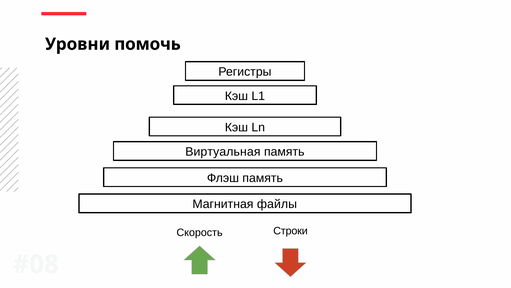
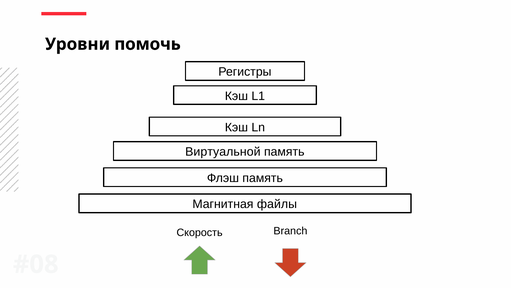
Виртуальная: Виртуальная -> Виртуальной
Строки: Строки -> Branch
